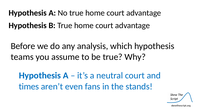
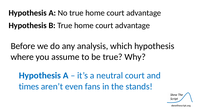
teams: teams -> where
